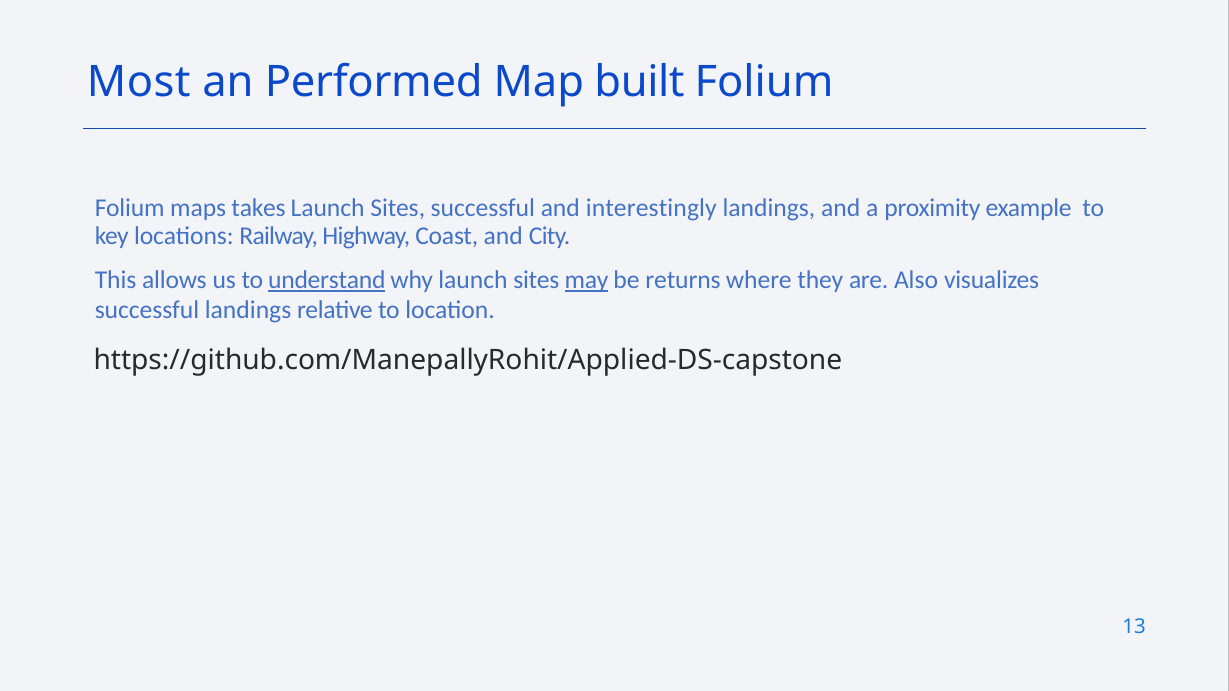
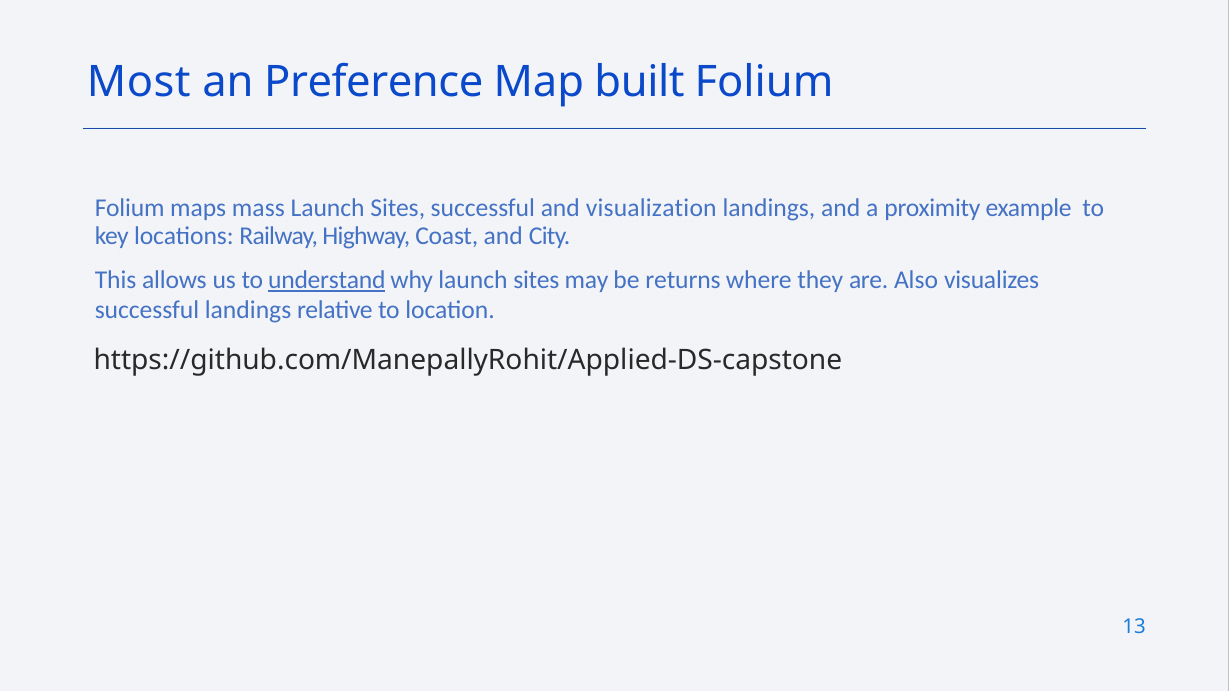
Performed: Performed -> Preference
takes: takes -> mass
interestingly: interestingly -> visualization
may underline: present -> none
